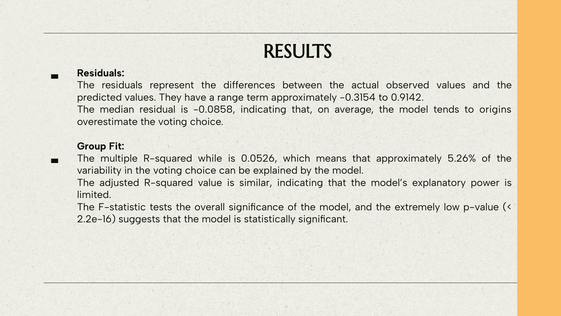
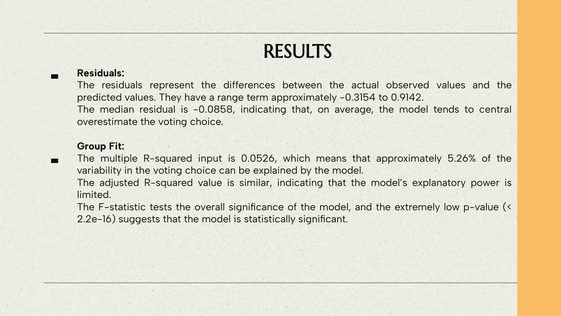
origins: origins -> central
while: while -> input
